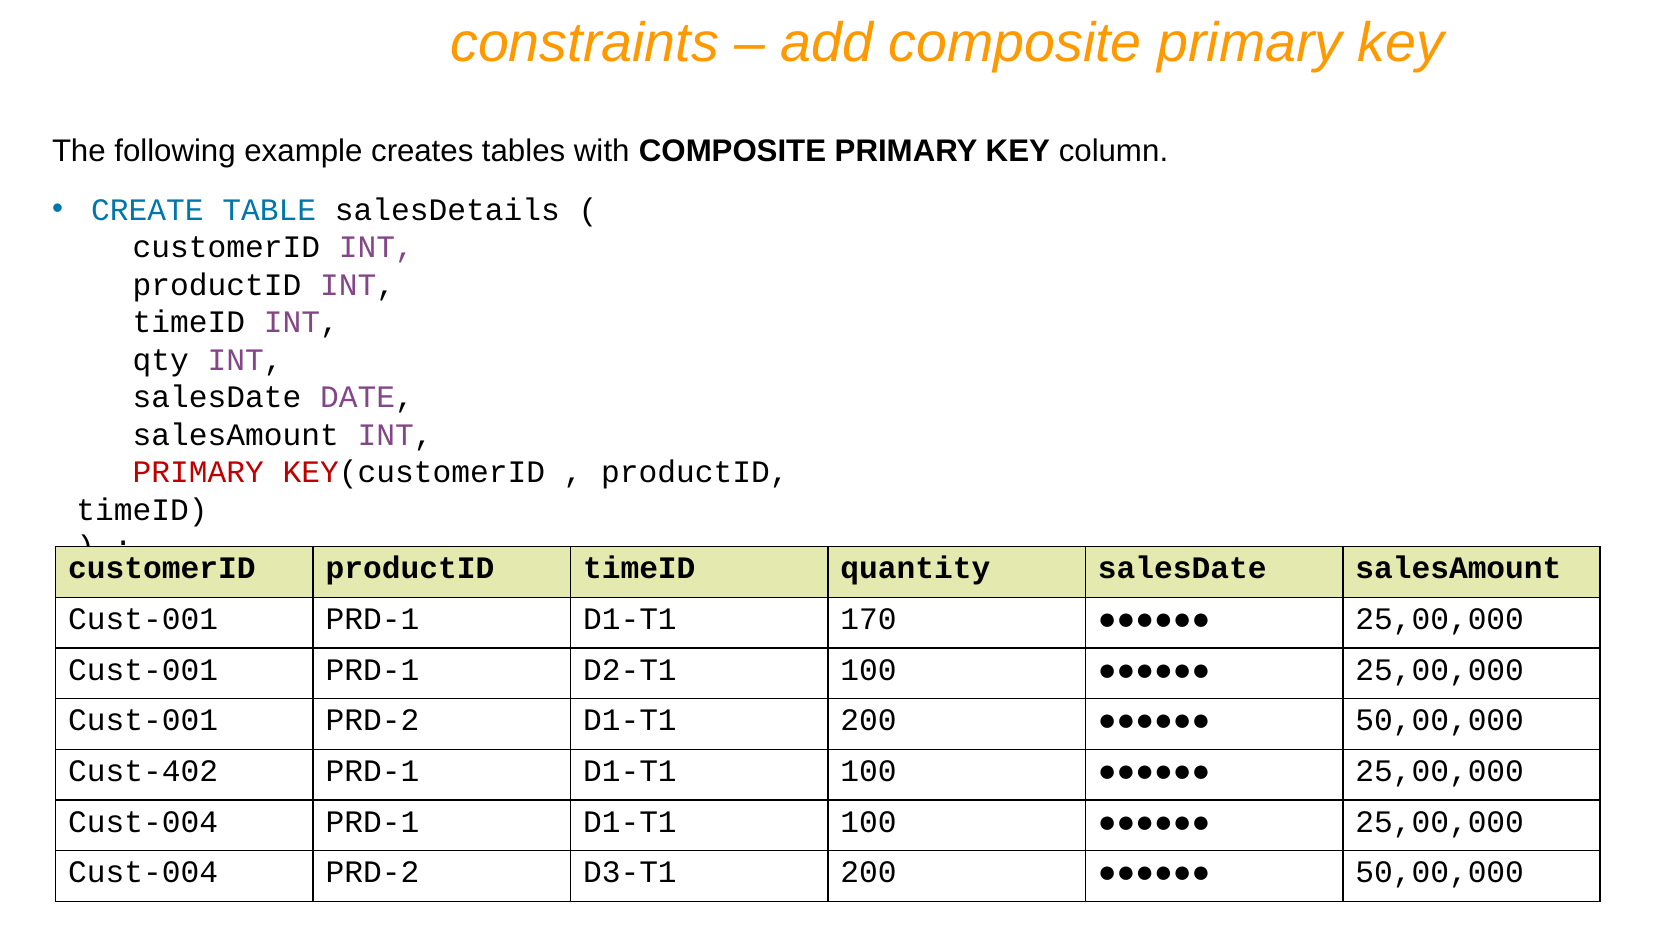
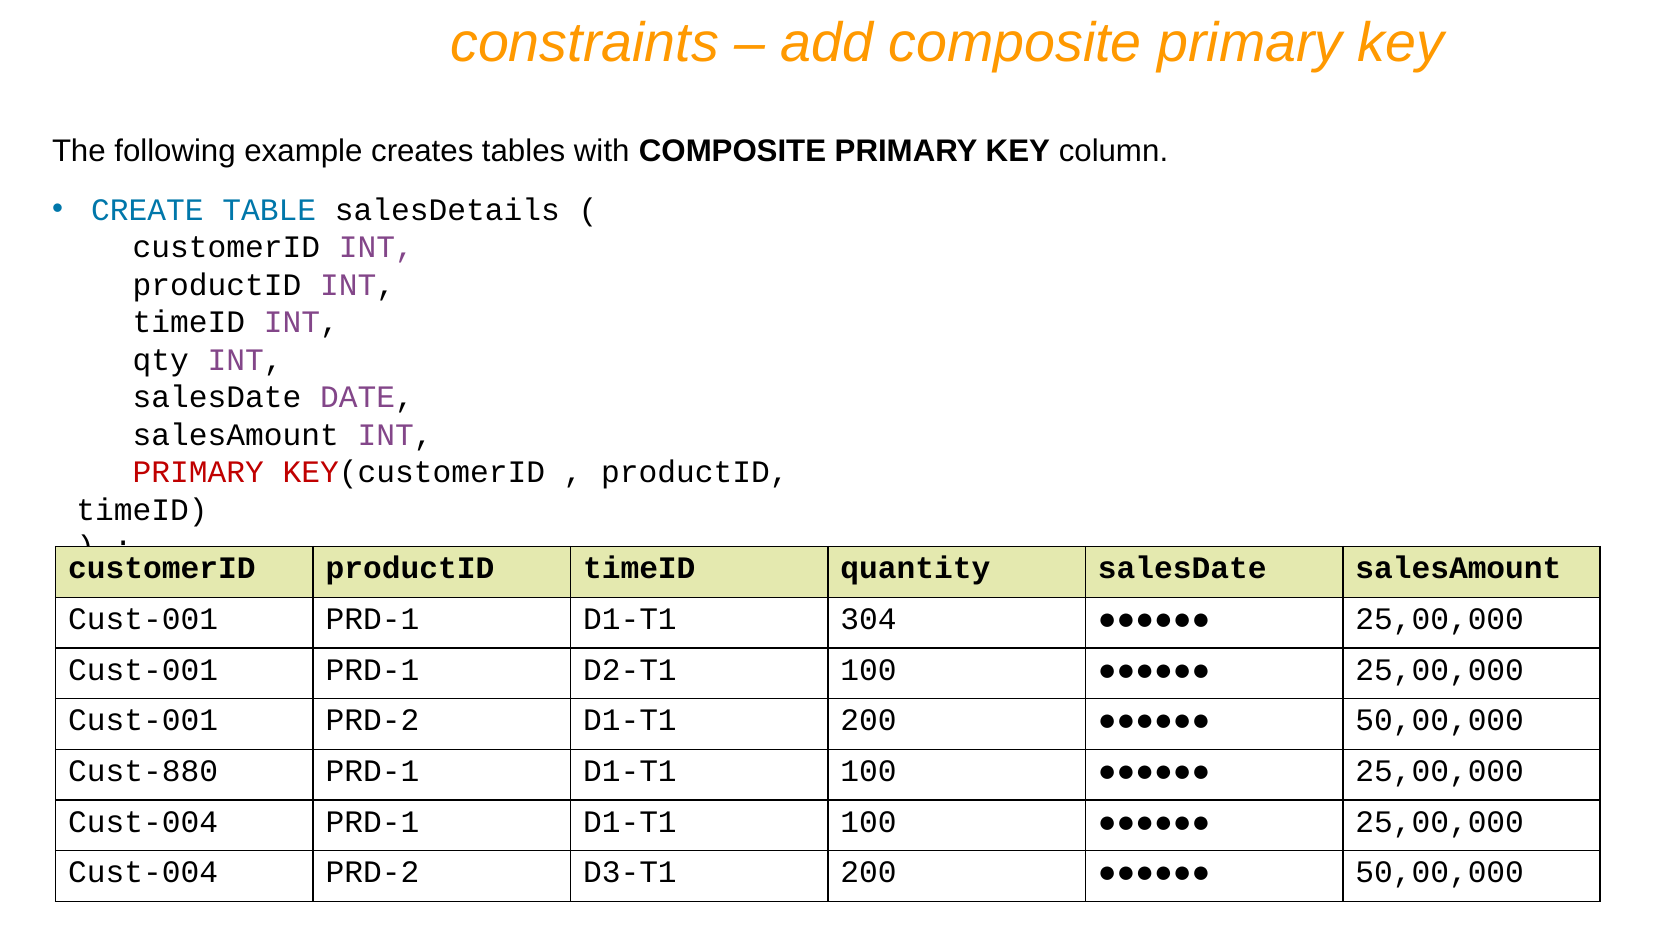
170: 170 -> 304
Cust-402: Cust-402 -> Cust-880
